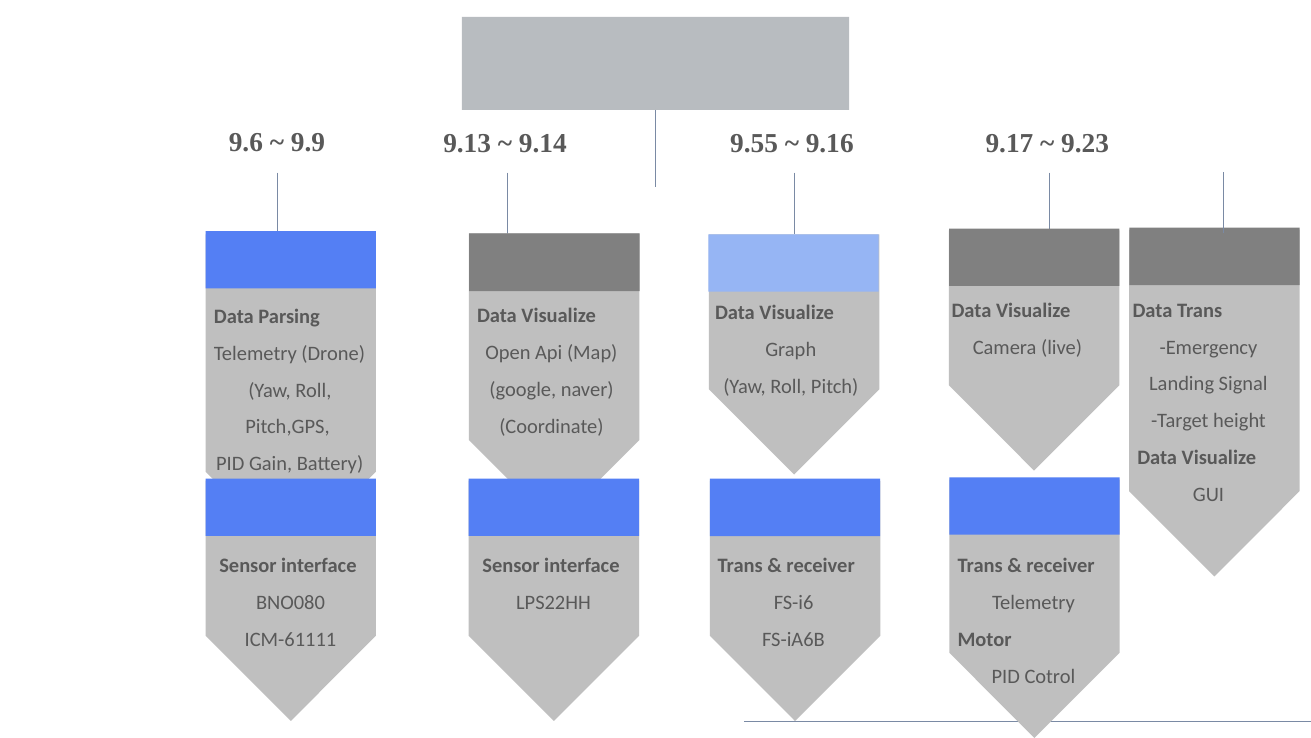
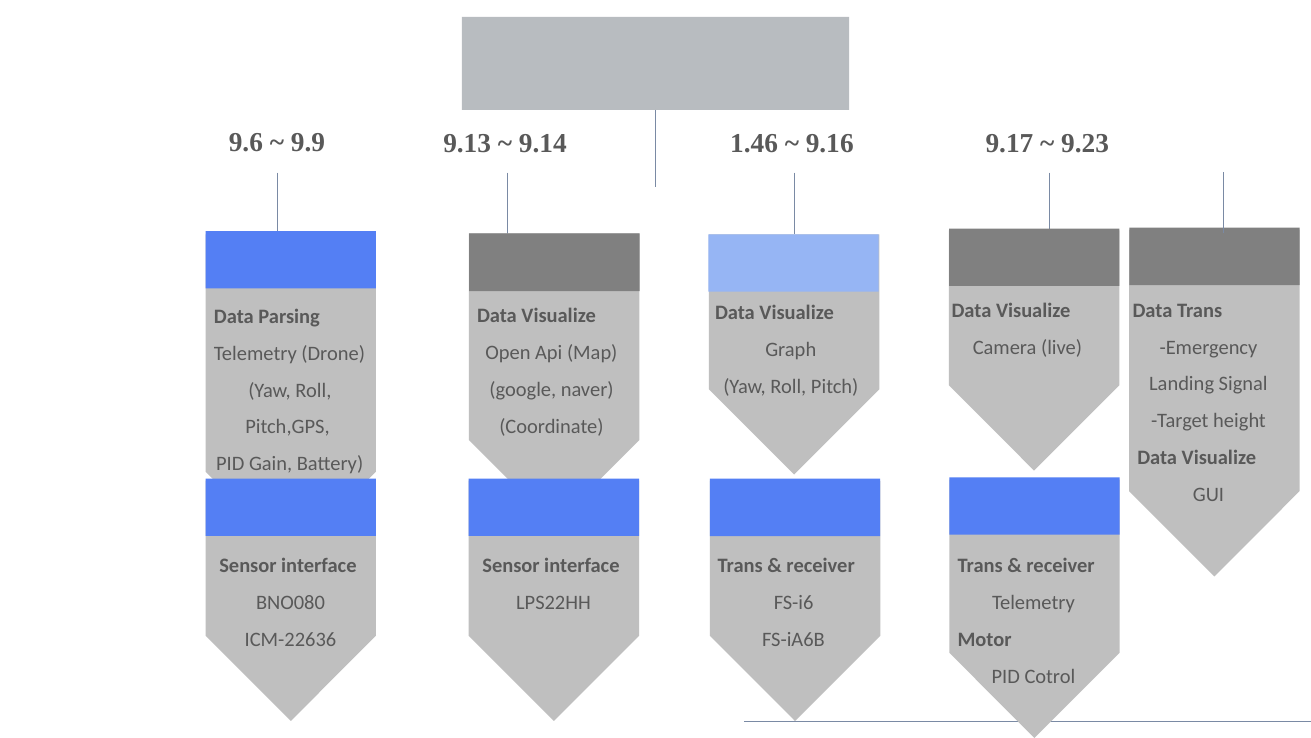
9.55: 9.55 -> 1.46
ICM-61111: ICM-61111 -> ICM-22636
